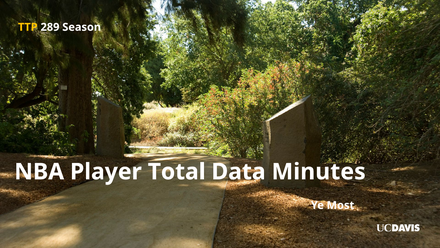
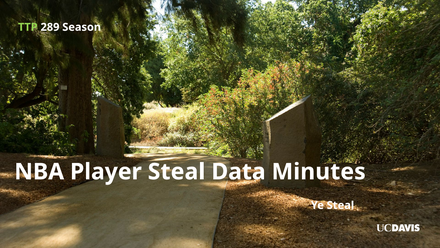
TTP colour: yellow -> light green
Player Total: Total -> Steal
Ye Most: Most -> Steal
